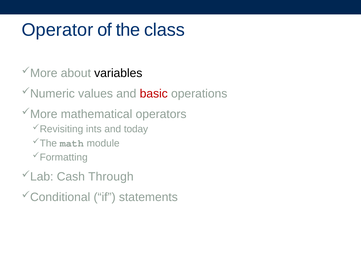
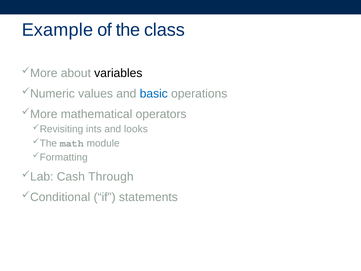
Operator: Operator -> Example
basic colour: red -> blue
today: today -> looks
